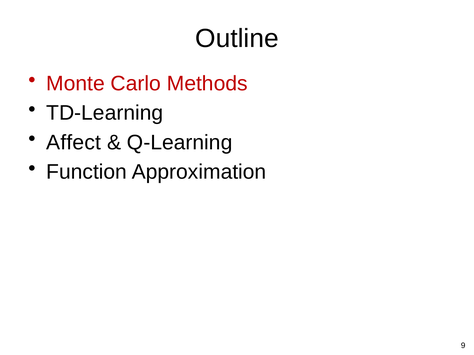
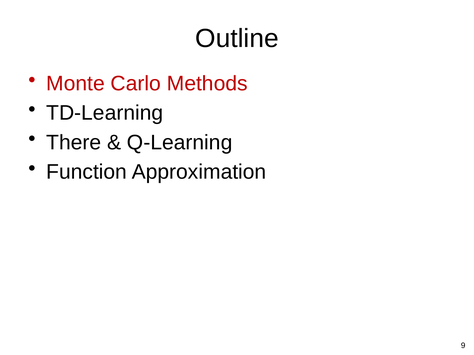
Affect: Affect -> There
